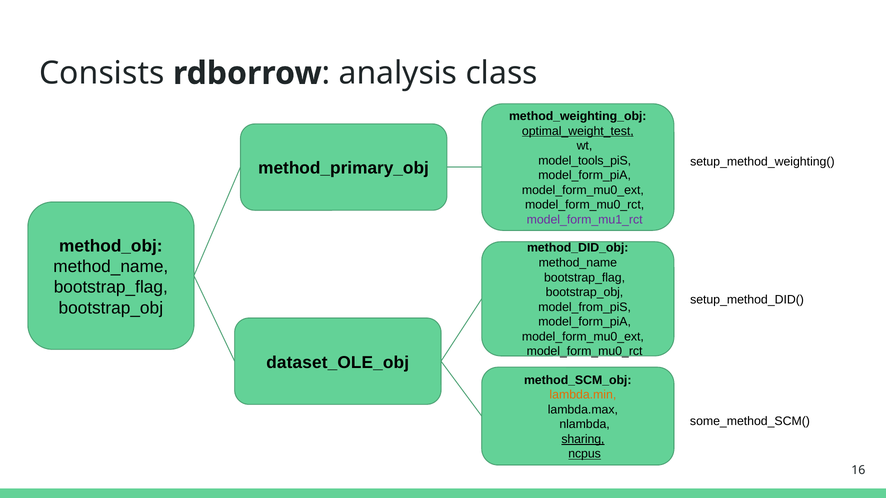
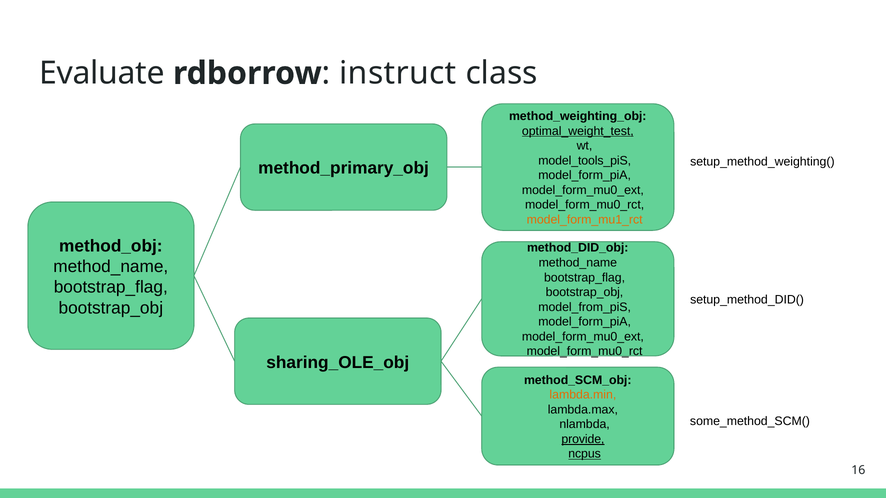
Consists: Consists -> Evaluate
analysis: analysis -> instruct
model_form_mu1_rct colour: purple -> orange
dataset_OLE_obj: dataset_OLE_obj -> sharing_OLE_obj
sharing: sharing -> provide
